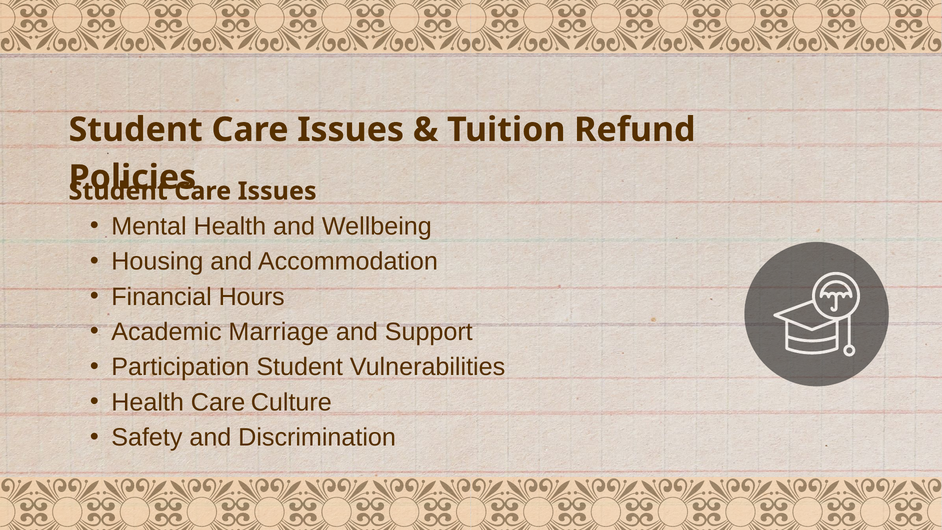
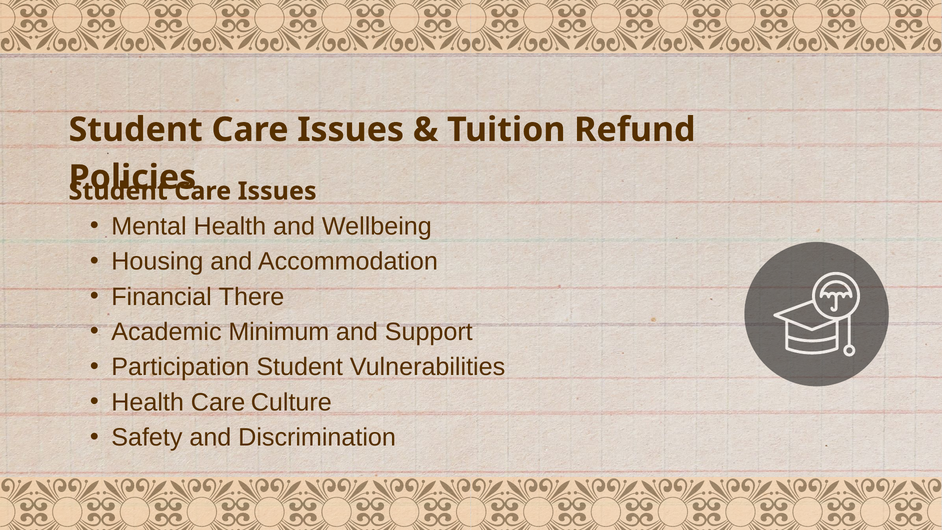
Hours: Hours -> There
Marriage: Marriage -> Minimum
